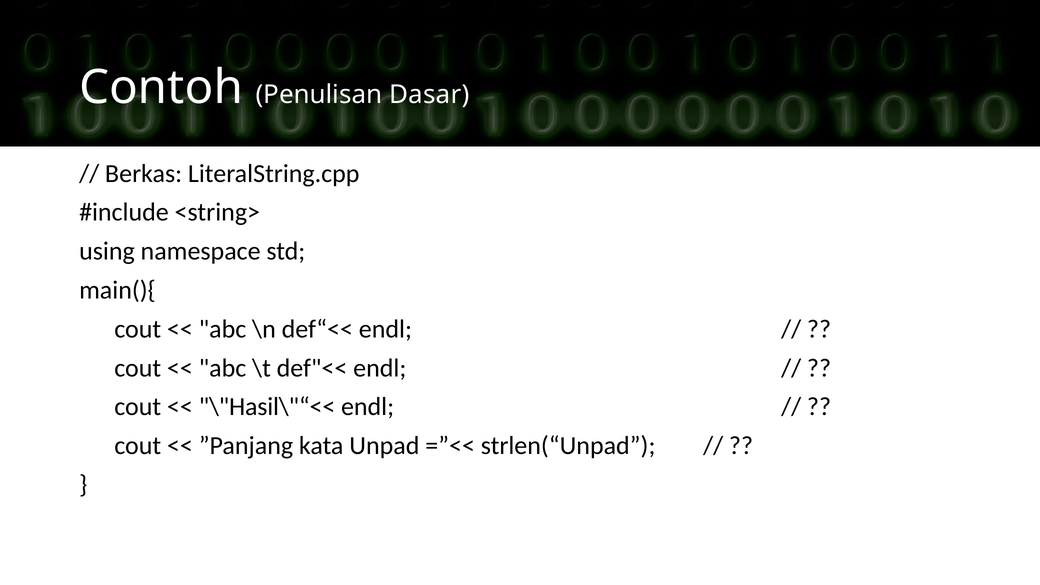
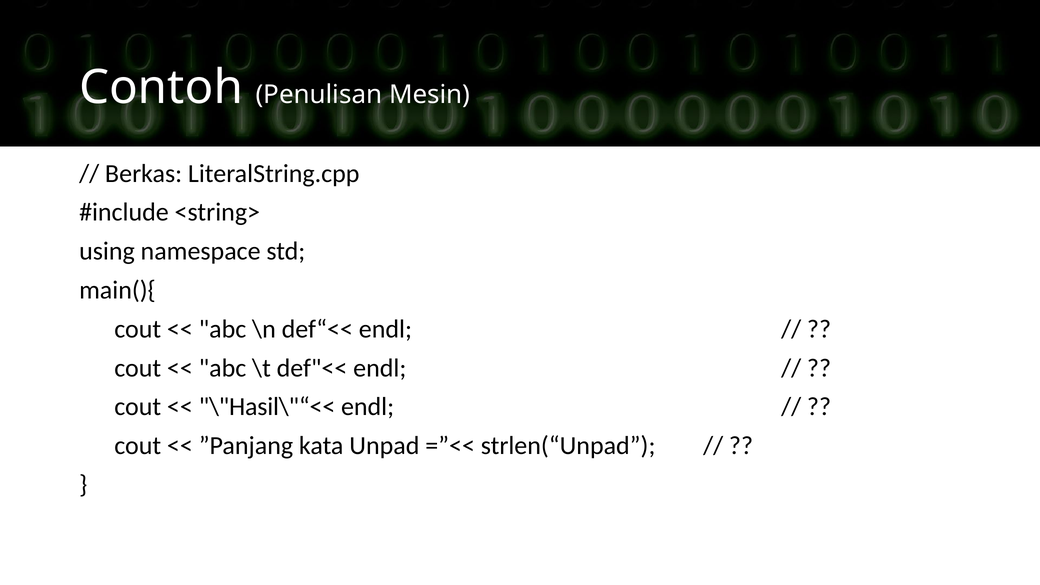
Dasar: Dasar -> Mesin
